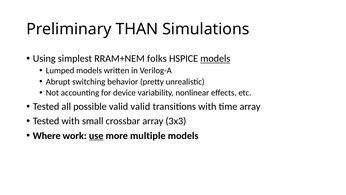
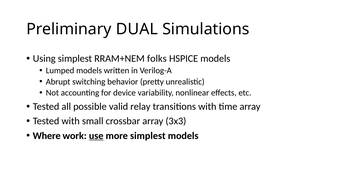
THAN: THAN -> DUAL
models at (215, 58) underline: present -> none
valid valid: valid -> relay
more multiple: multiple -> simplest
